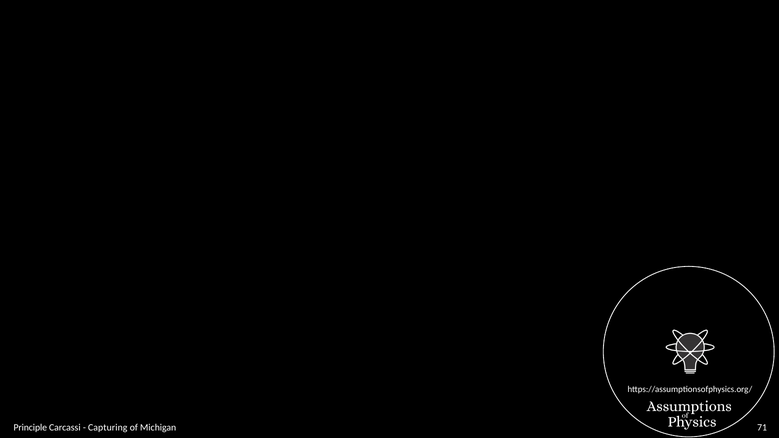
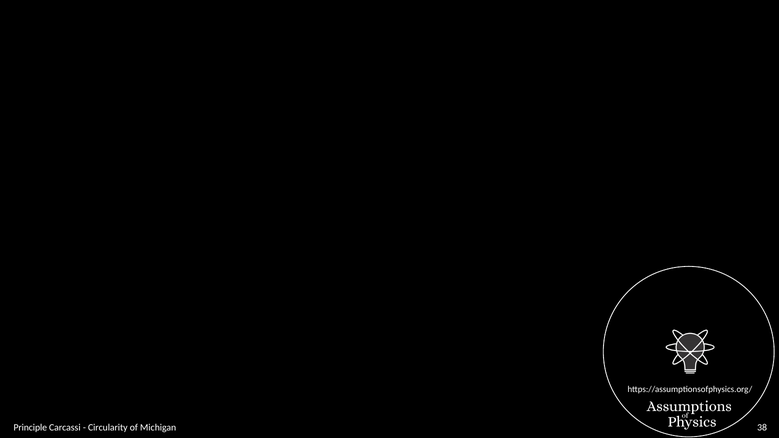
Capturing: Capturing -> Circularity
71: 71 -> 38
